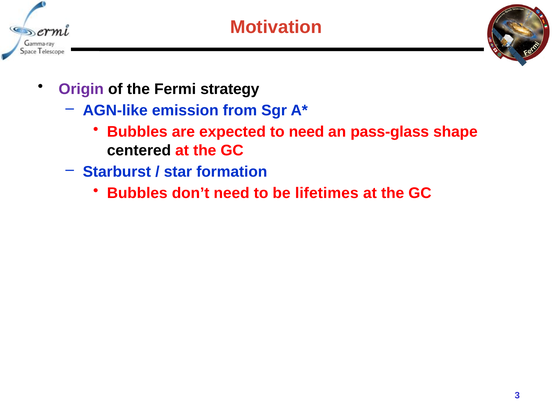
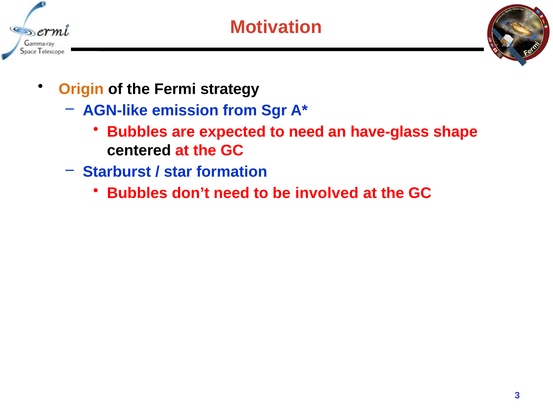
Origin colour: purple -> orange
pass-glass: pass-glass -> have-glass
lifetimes: lifetimes -> involved
